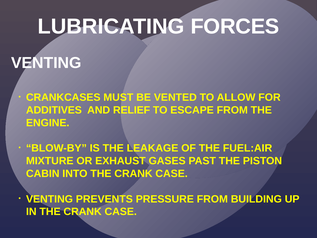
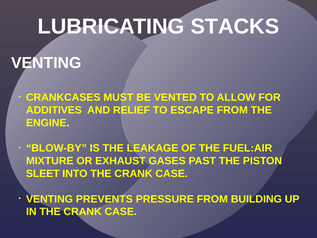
FORCES: FORCES -> STACKS
CABIN: CABIN -> SLEET
